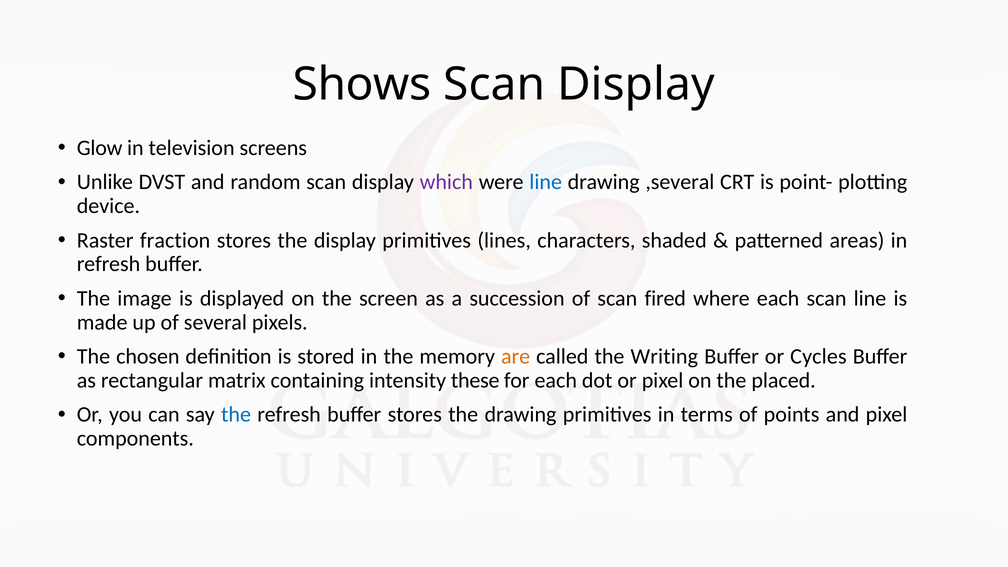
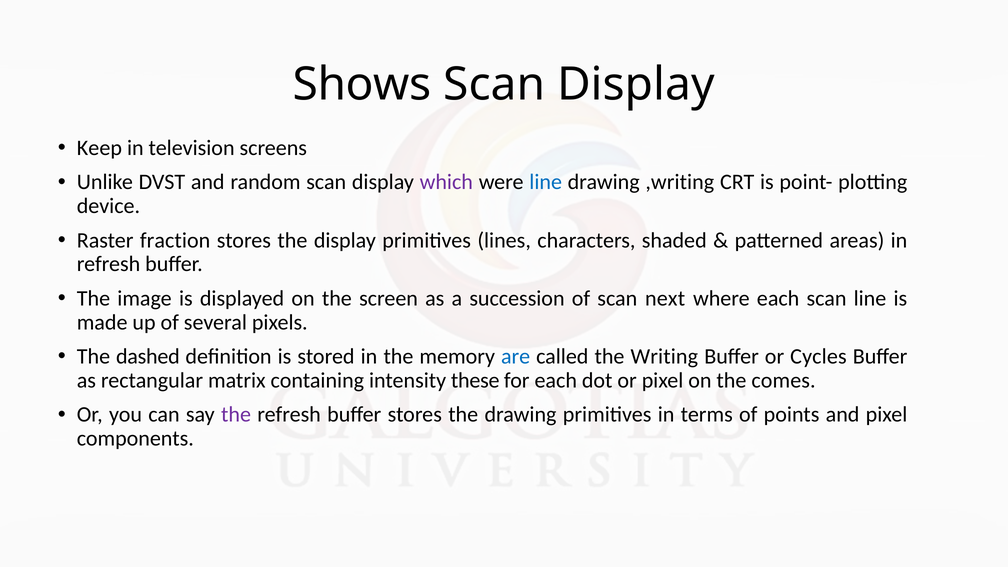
Glow: Glow -> Keep
,several: ,several -> ,writing
fired: fired -> next
chosen: chosen -> dashed
are colour: orange -> blue
placed: placed -> comes
the at (236, 415) colour: blue -> purple
